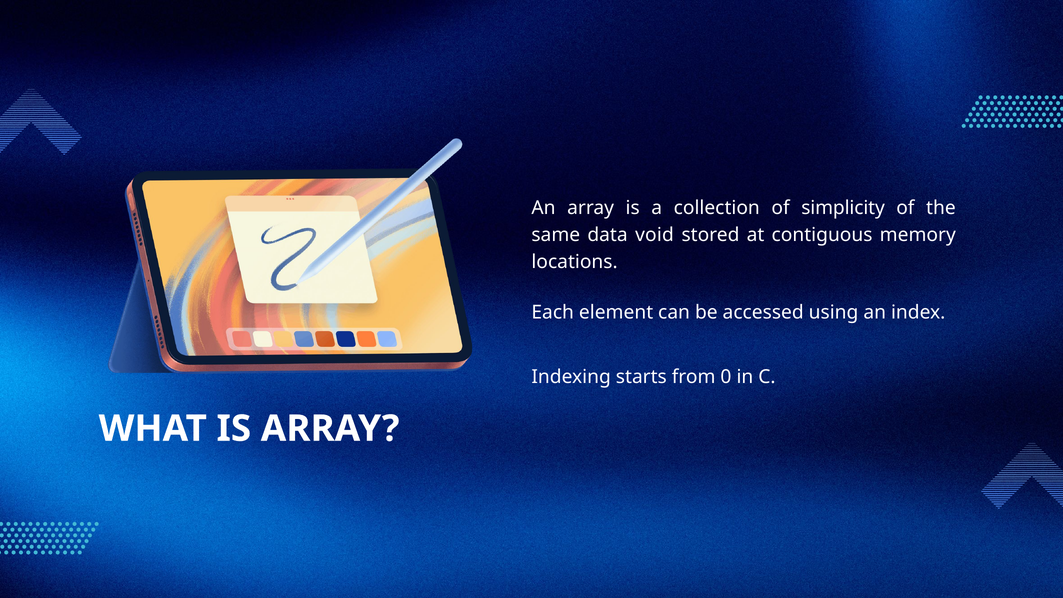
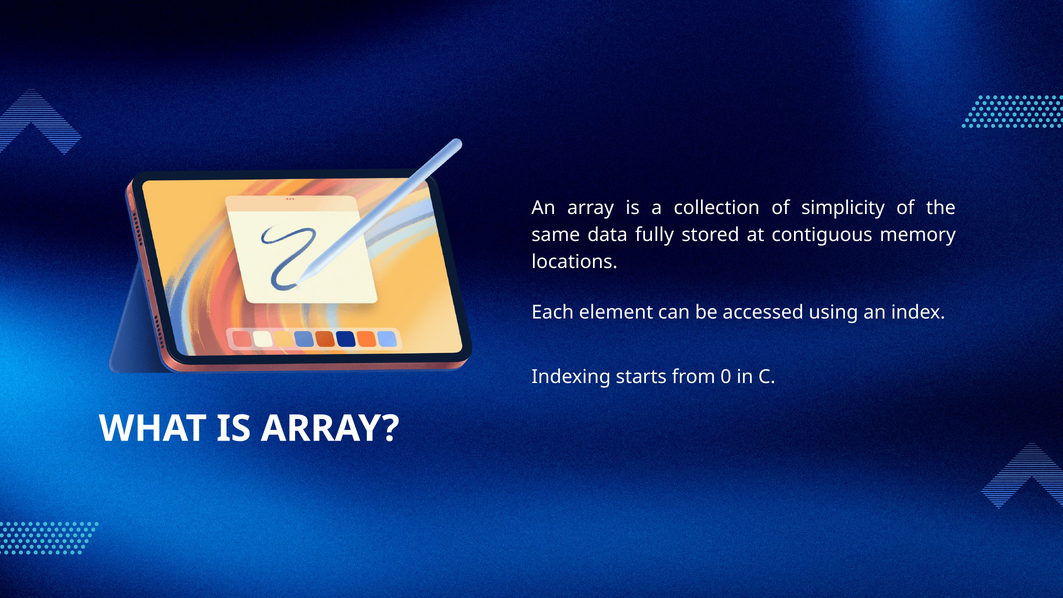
void: void -> fully
